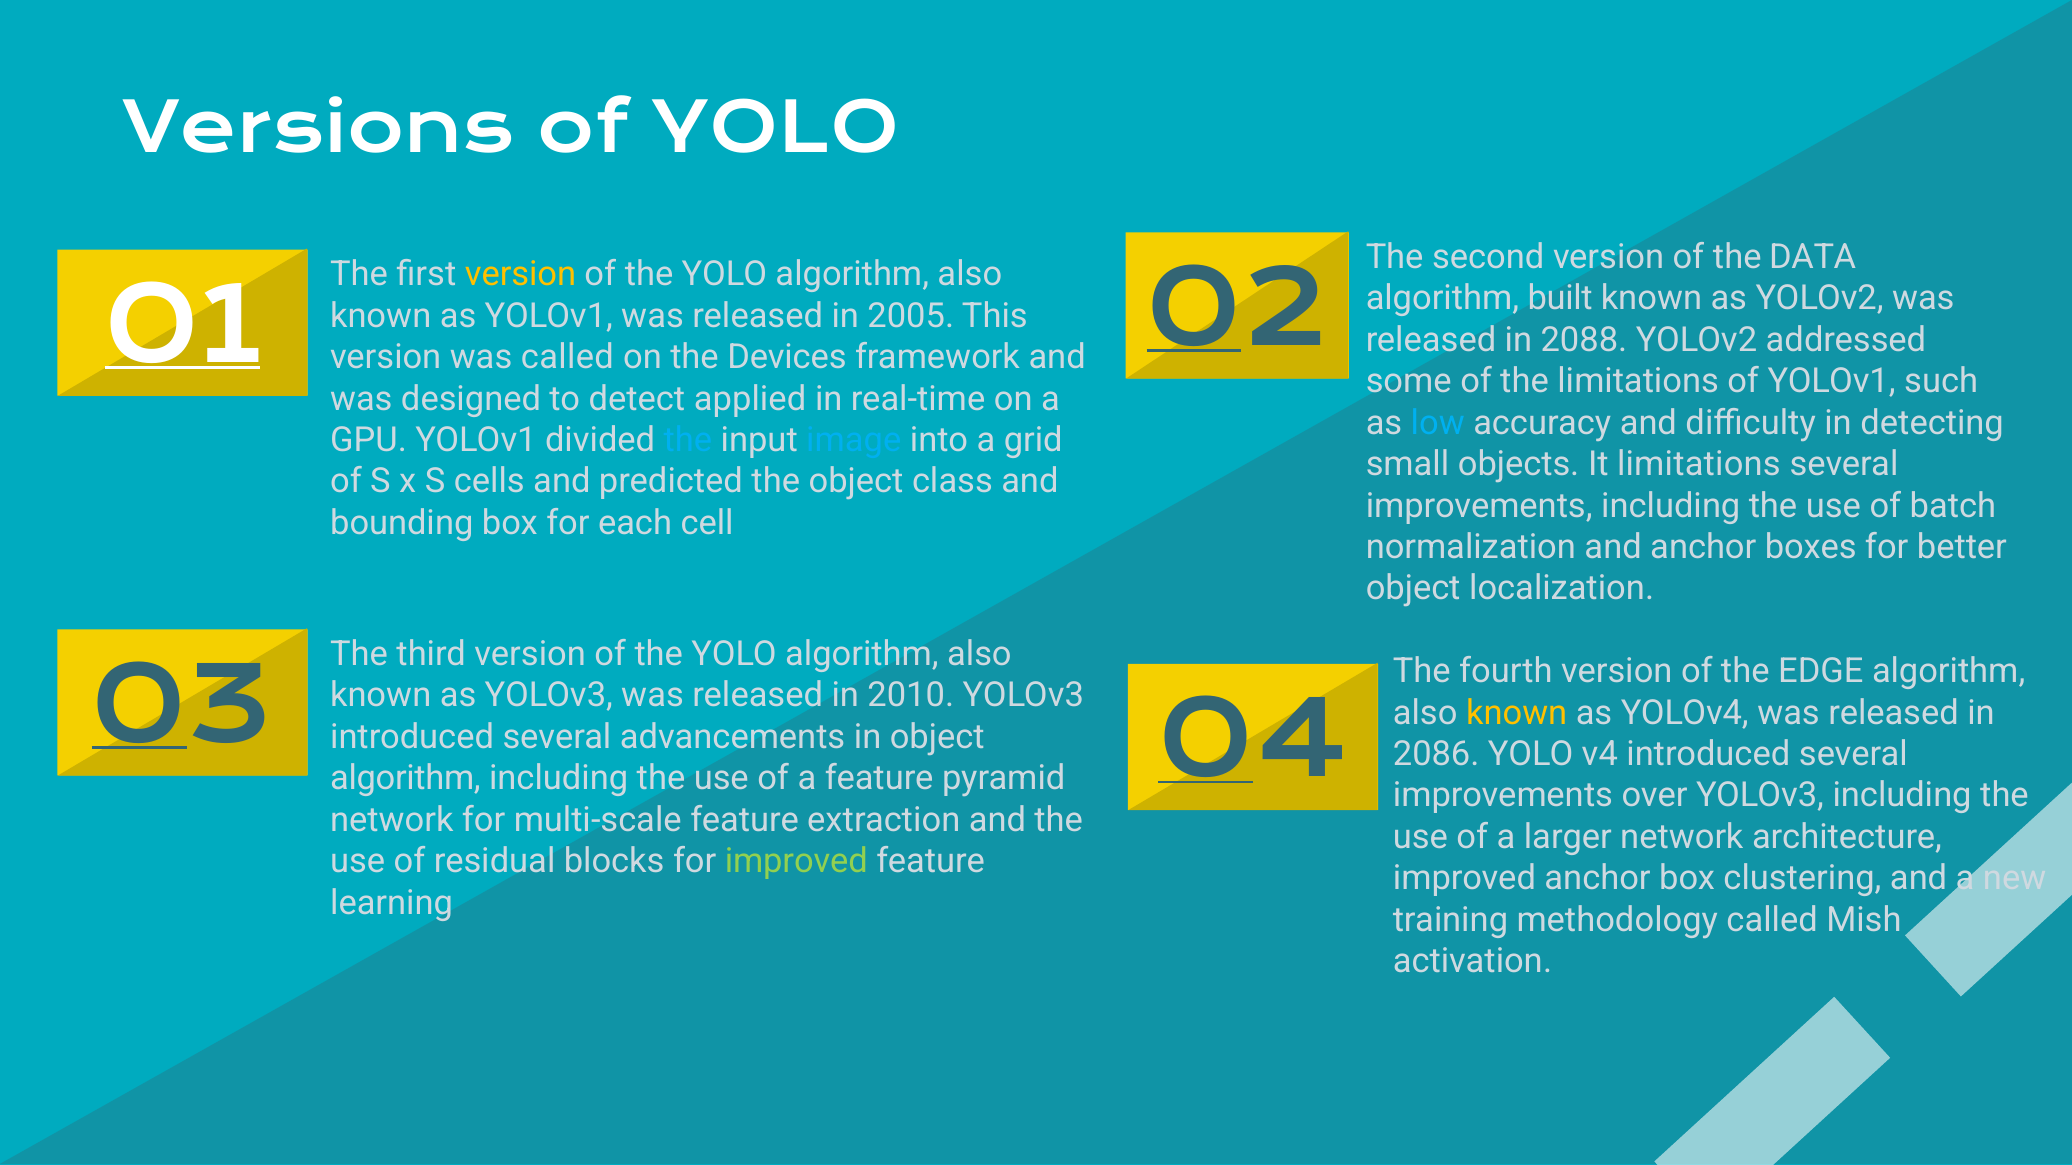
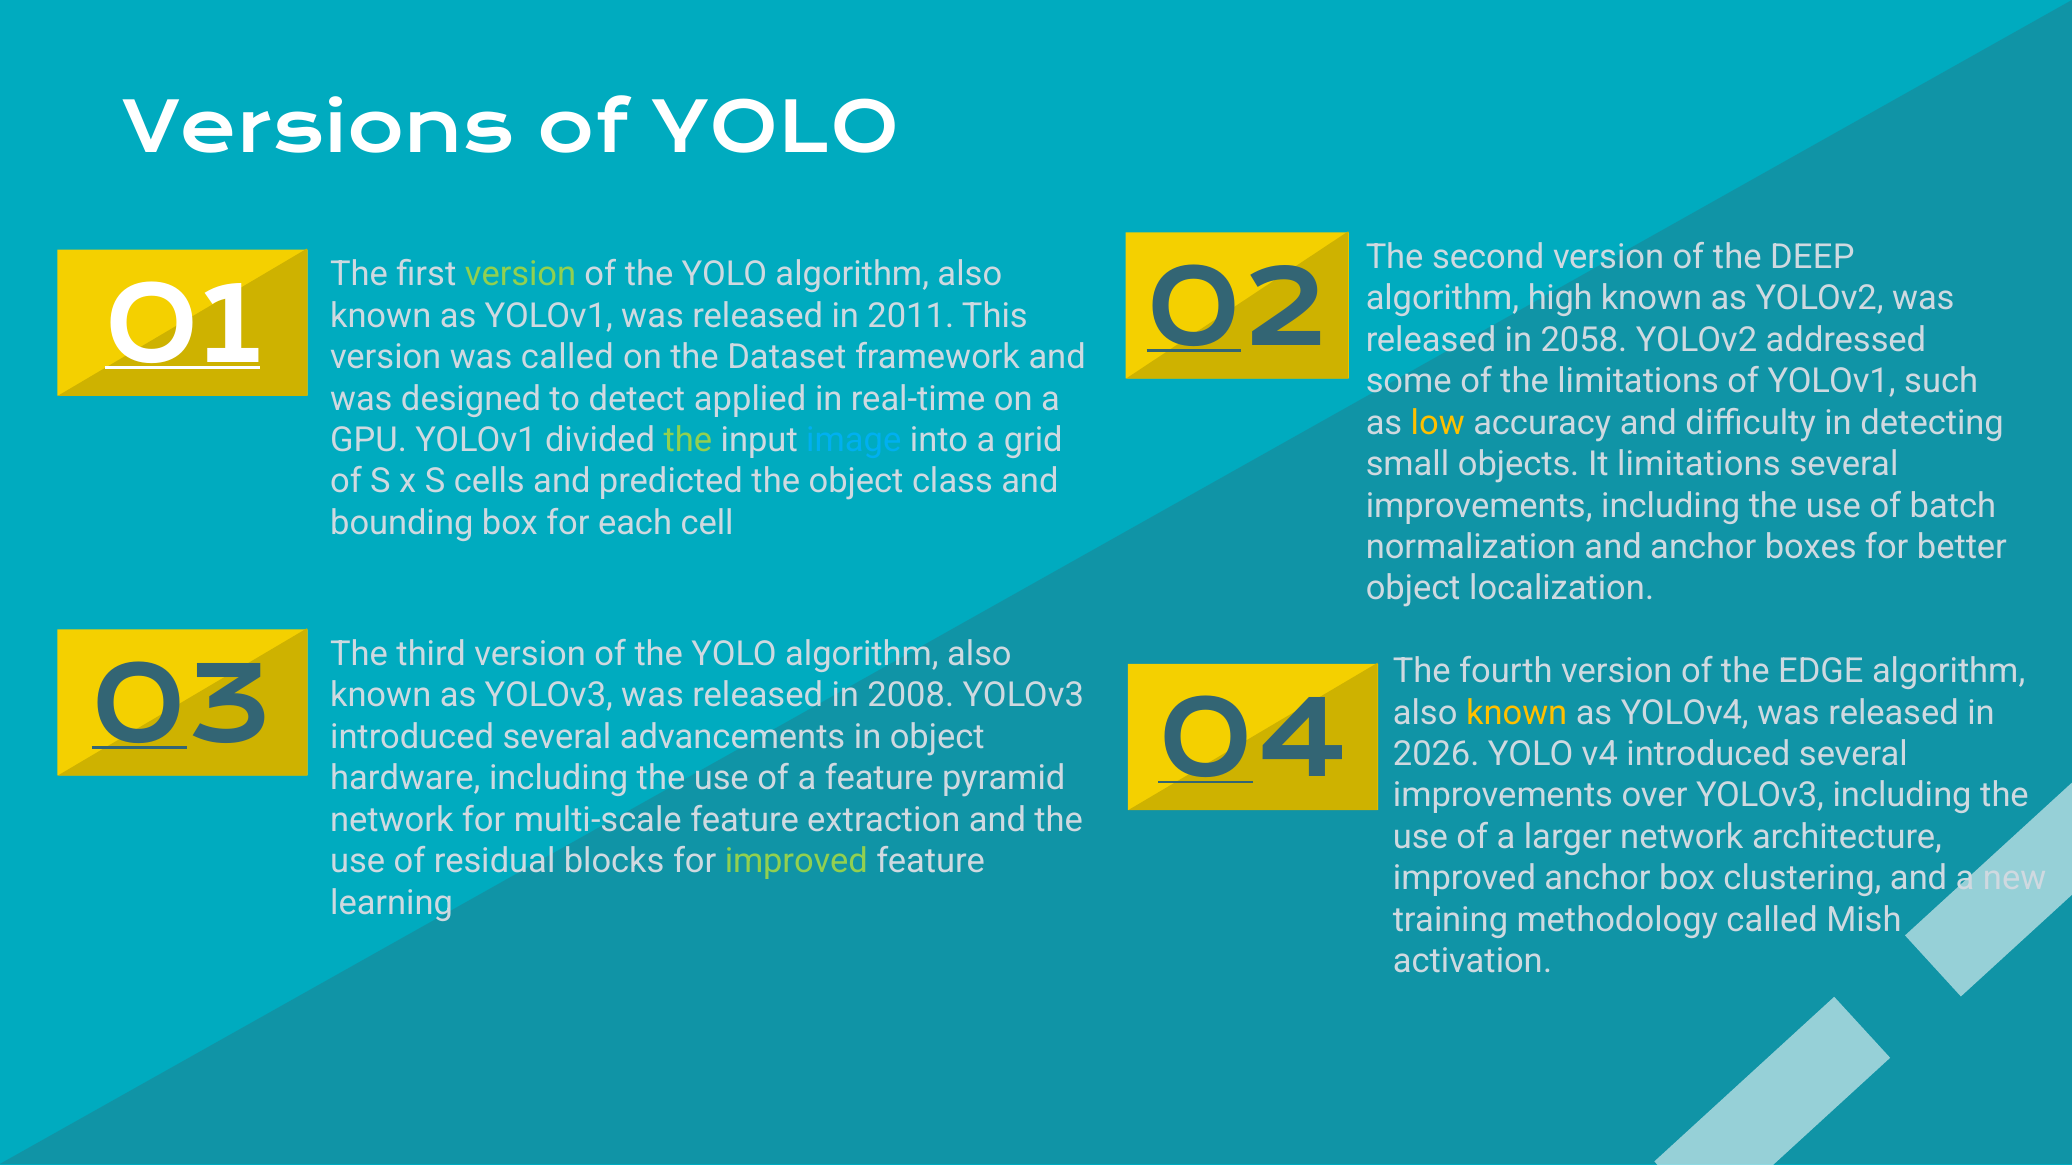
DATA: DATA -> DEEP
version at (520, 275) colour: yellow -> light green
built: built -> high
2005: 2005 -> 2011
2088: 2088 -> 2058
Devices: Devices -> Dataset
low colour: light blue -> yellow
the at (688, 440) colour: light blue -> light green
2010: 2010 -> 2008
2086: 2086 -> 2026
algorithm at (405, 779): algorithm -> hardware
